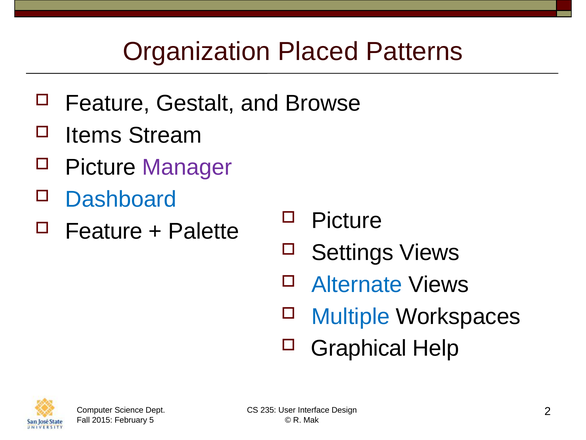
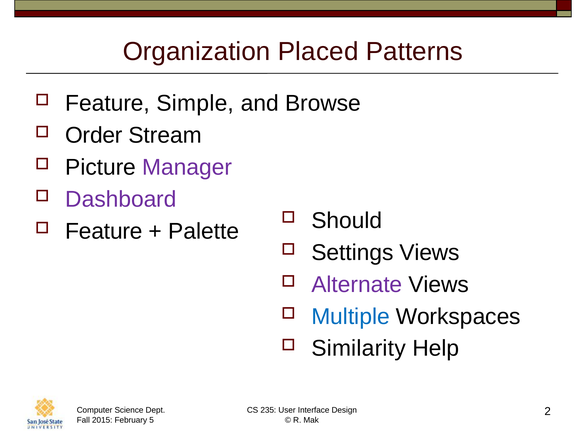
Gestalt: Gestalt -> Simple
Items: Items -> Order
Dashboard colour: blue -> purple
Picture at (347, 220): Picture -> Should
Alternate colour: blue -> purple
Graphical: Graphical -> Similarity
